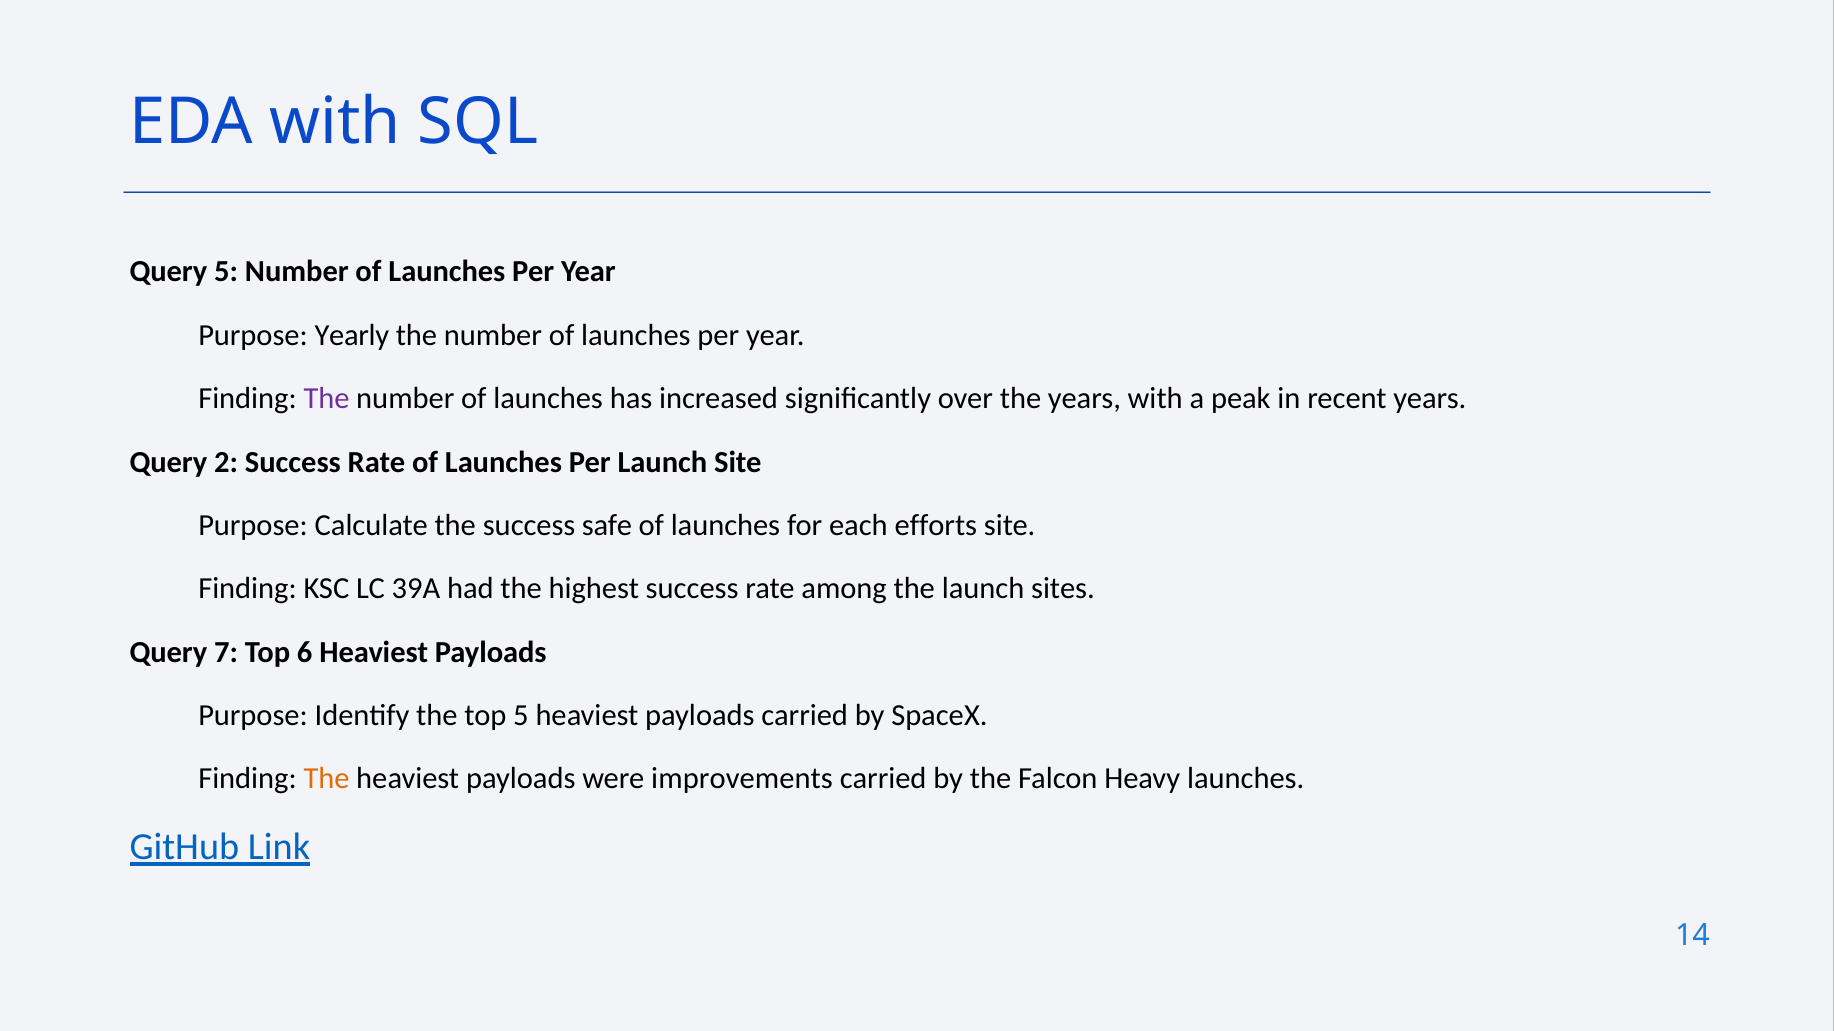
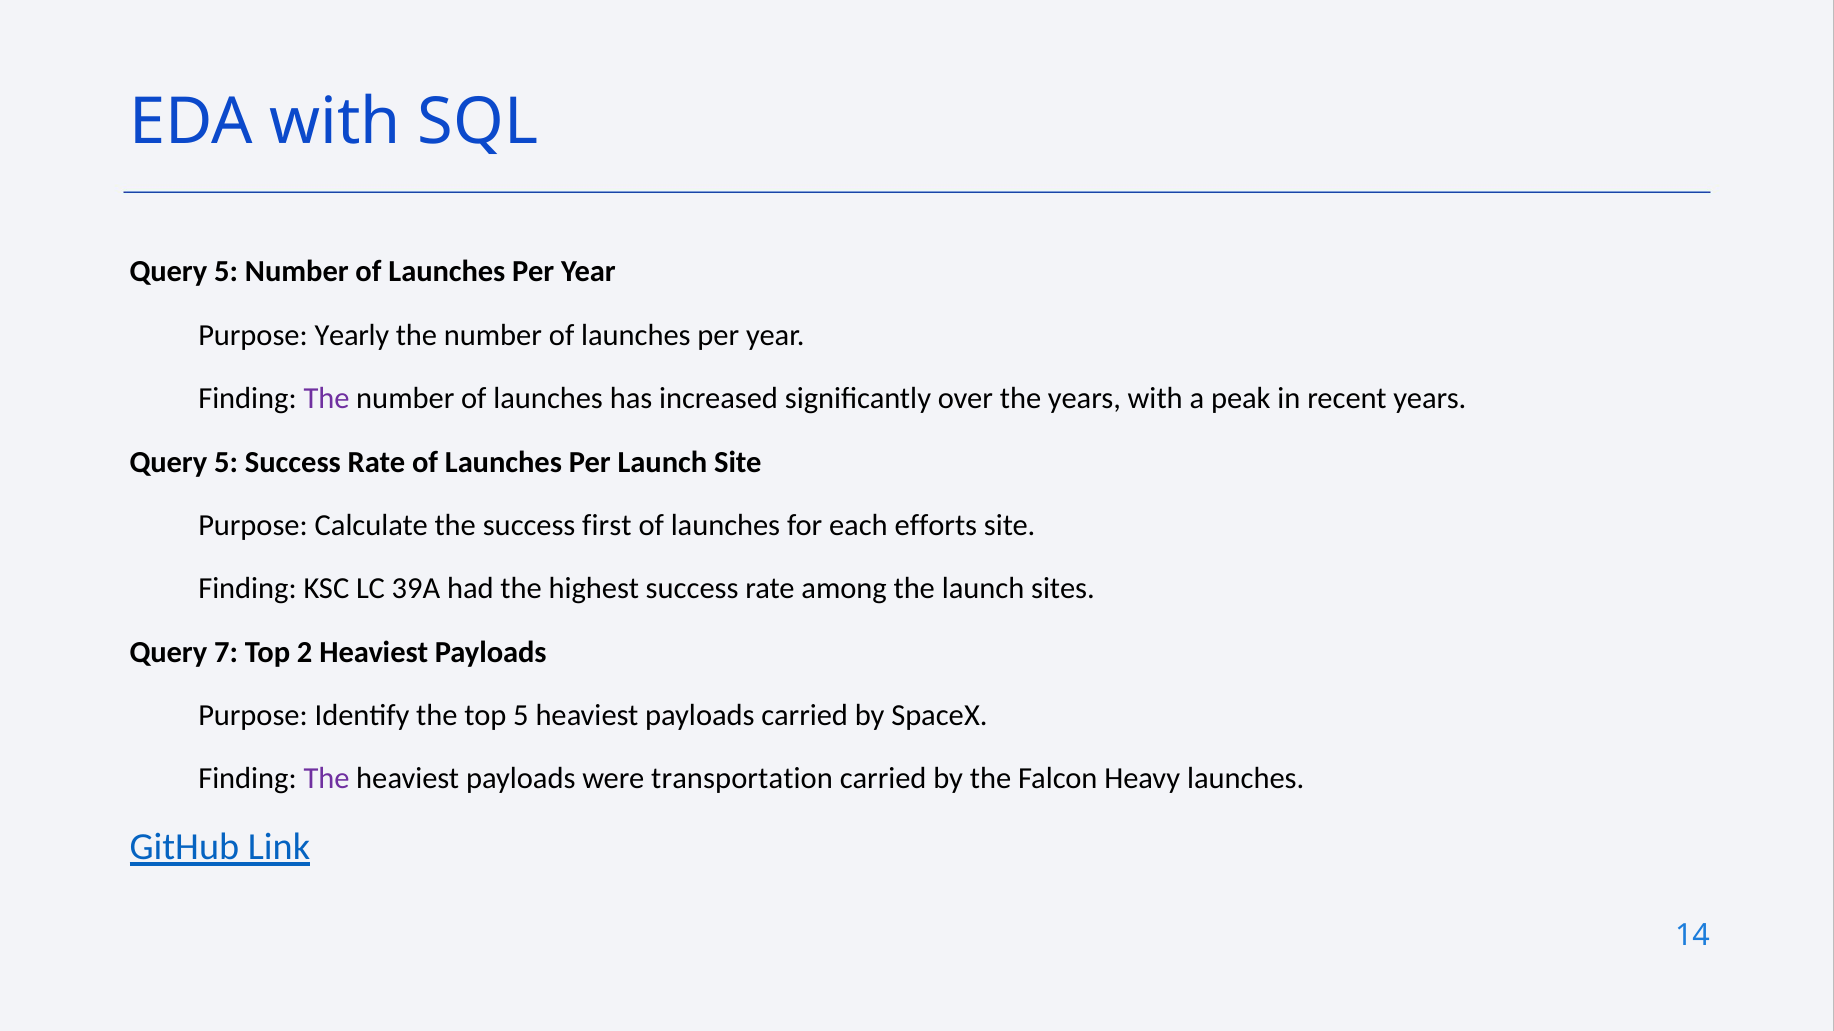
2 at (226, 462): 2 -> 5
safe: safe -> first
6: 6 -> 2
The at (327, 779) colour: orange -> purple
improvements: improvements -> transportation
